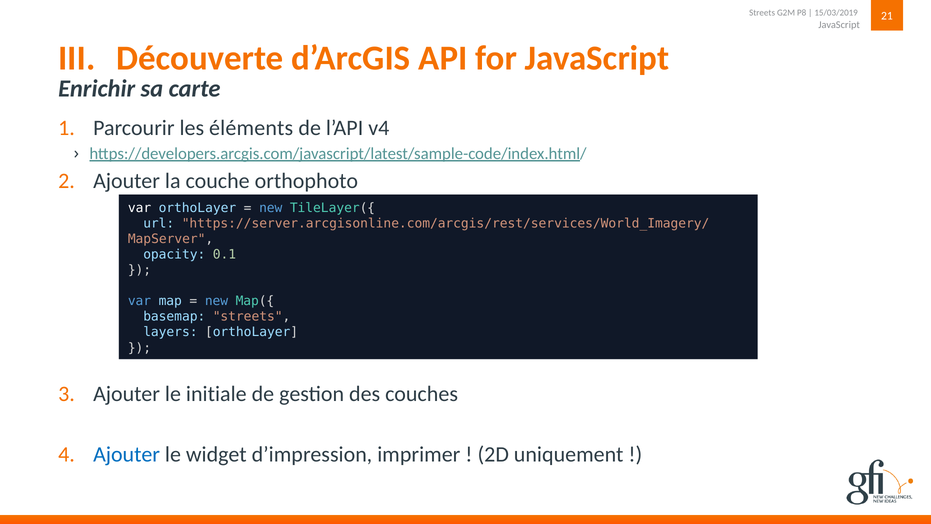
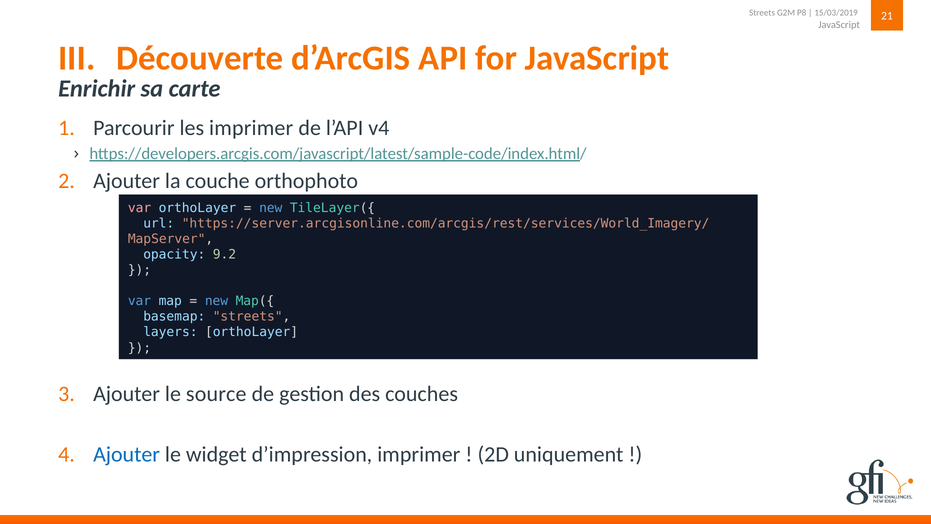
les éléments: éléments -> imprimer
var at (140, 208) colour: white -> pink
0.1: 0.1 -> 9.2
initiale: initiale -> source
